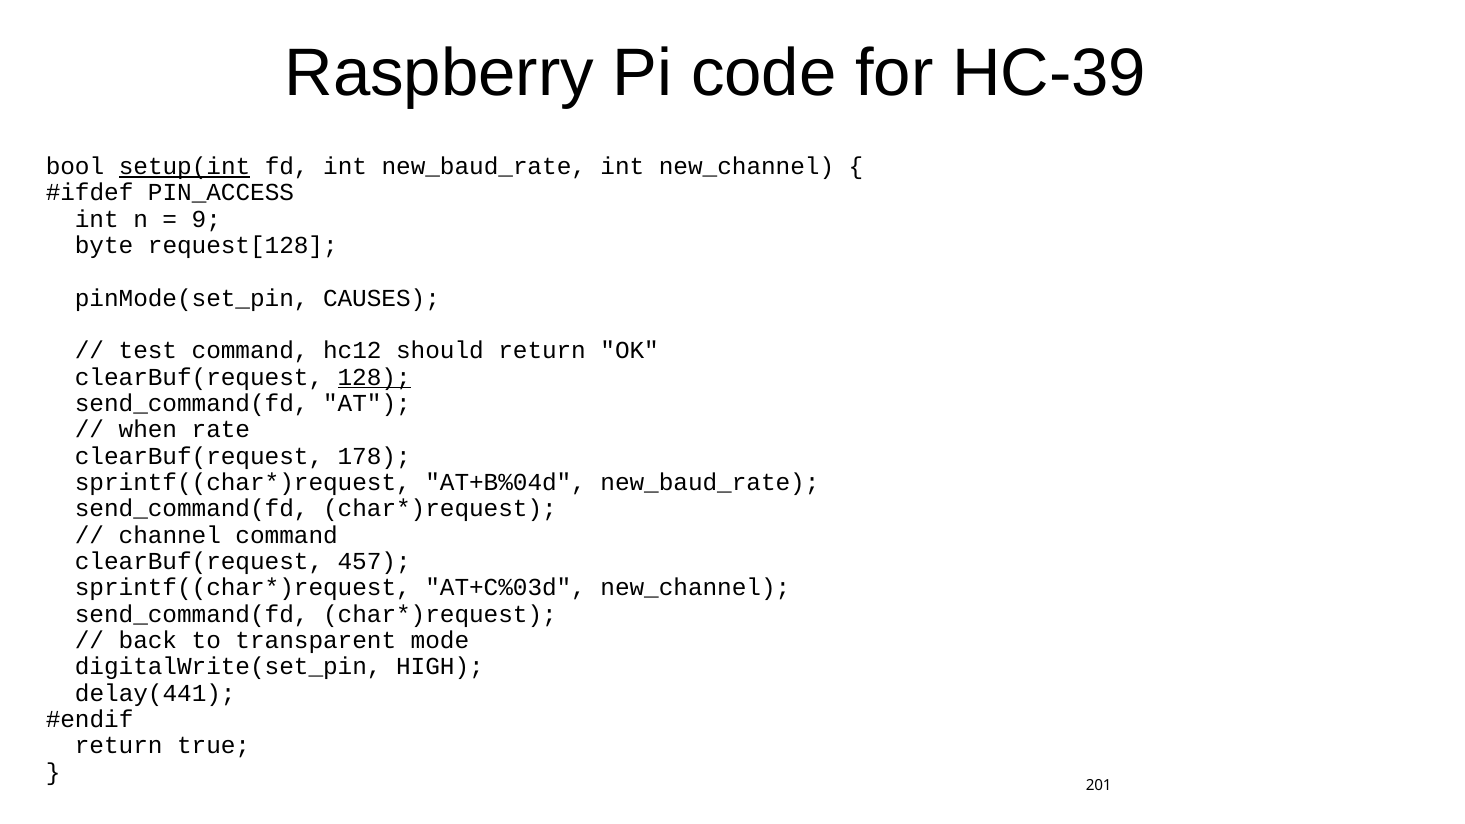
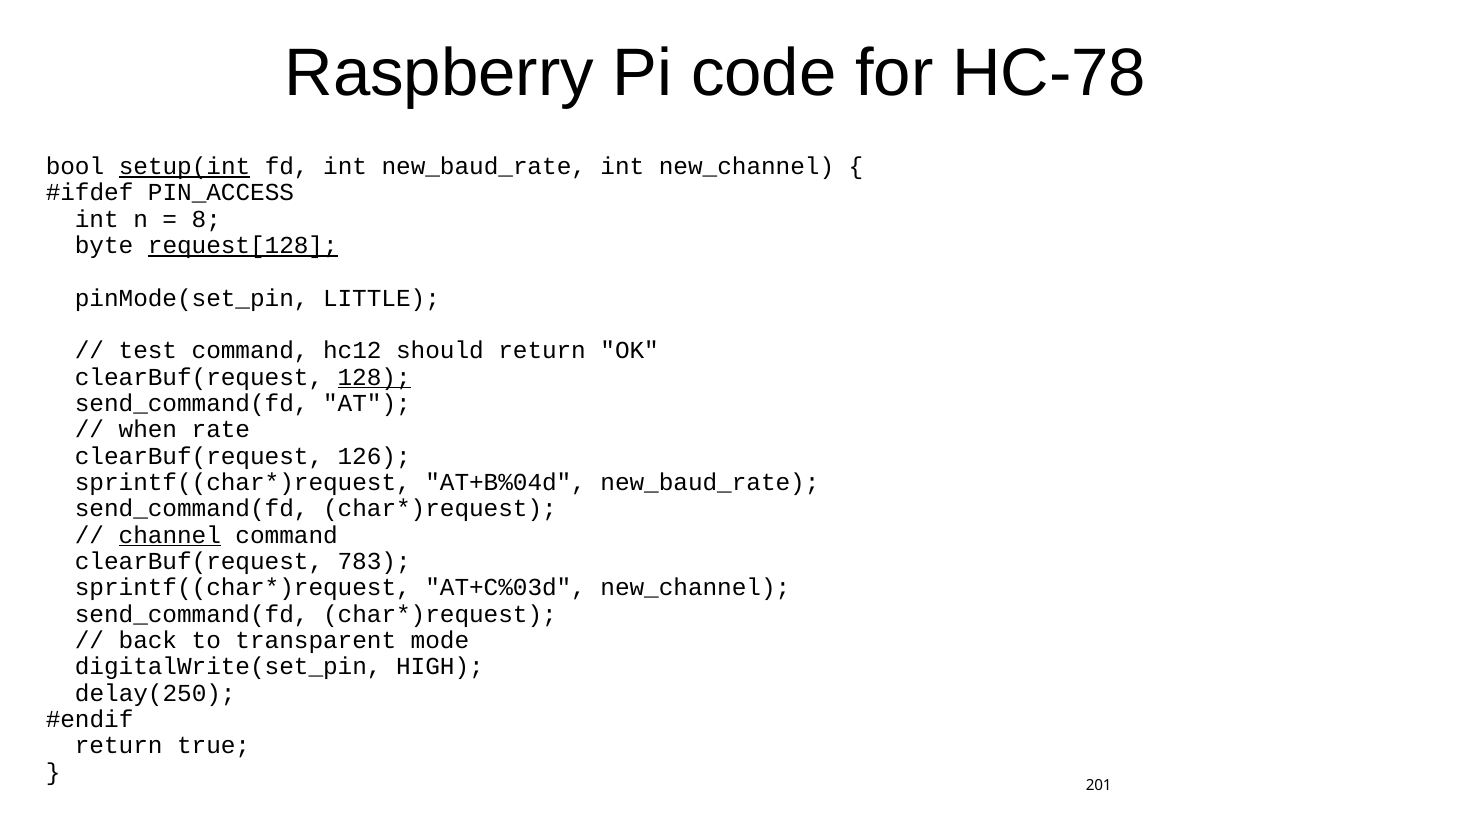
HC-39: HC-39 -> HC-78
9: 9 -> 8
request[128 underline: none -> present
CAUSES: CAUSES -> LITTLE
178: 178 -> 126
channel underline: none -> present
457: 457 -> 783
delay(441: delay(441 -> delay(250
